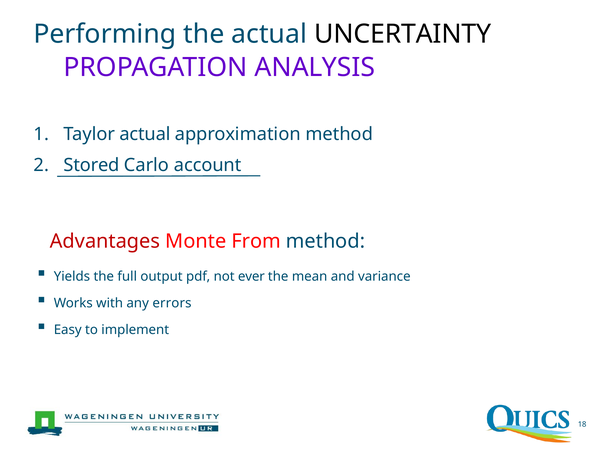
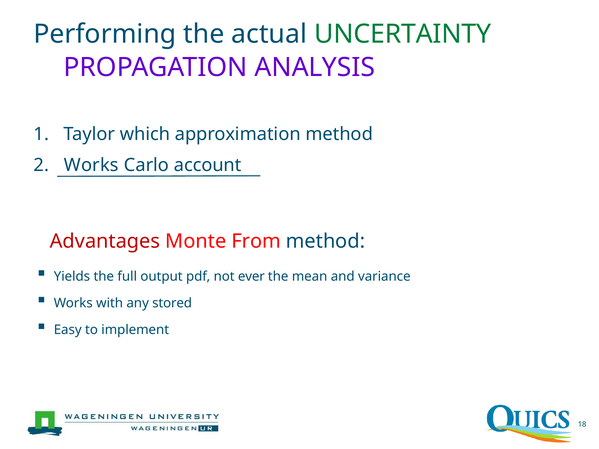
UNCERTAINTY colour: black -> green
Taylor actual: actual -> which
Stored at (91, 165): Stored -> Works
errors: errors -> stored
